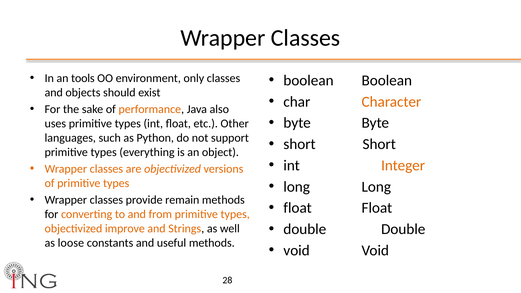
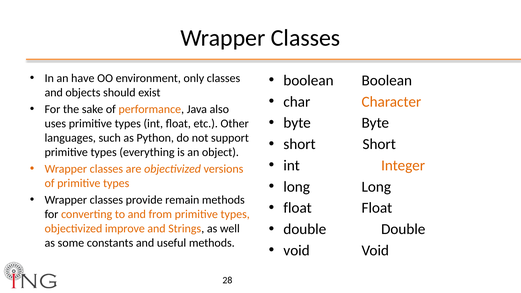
tools: tools -> have
loose: loose -> some
